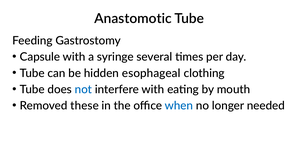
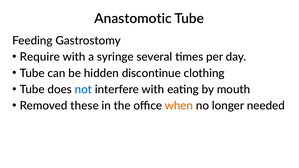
Capsule: Capsule -> Require
esophageal: esophageal -> discontinue
when colour: blue -> orange
